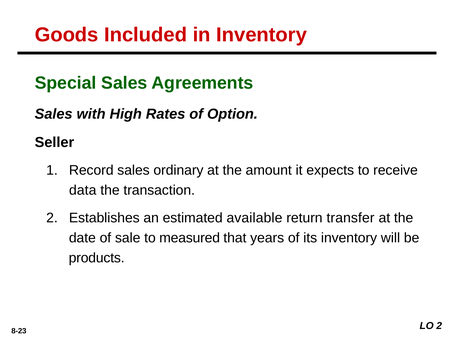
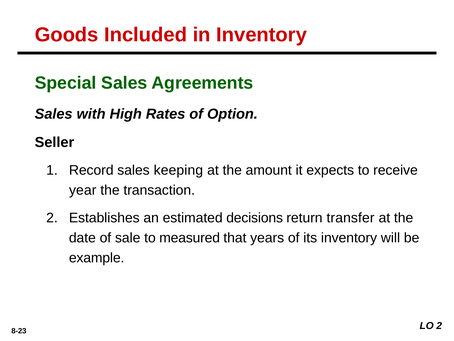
ordinary: ordinary -> keeping
data: data -> year
available: available -> decisions
products: products -> example
